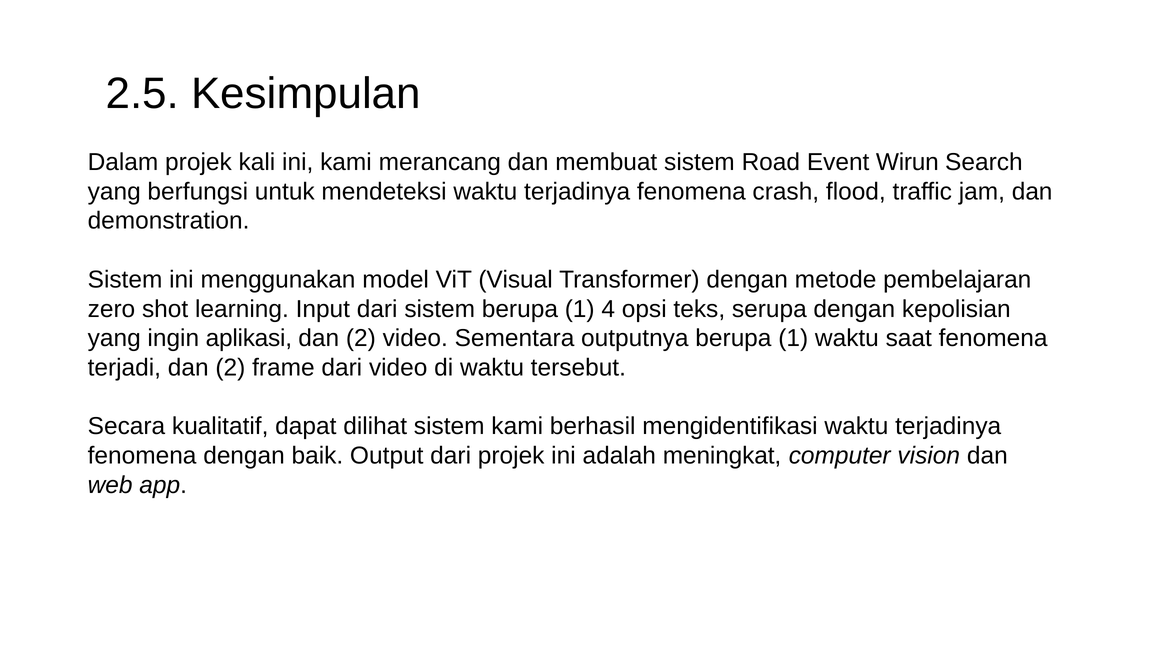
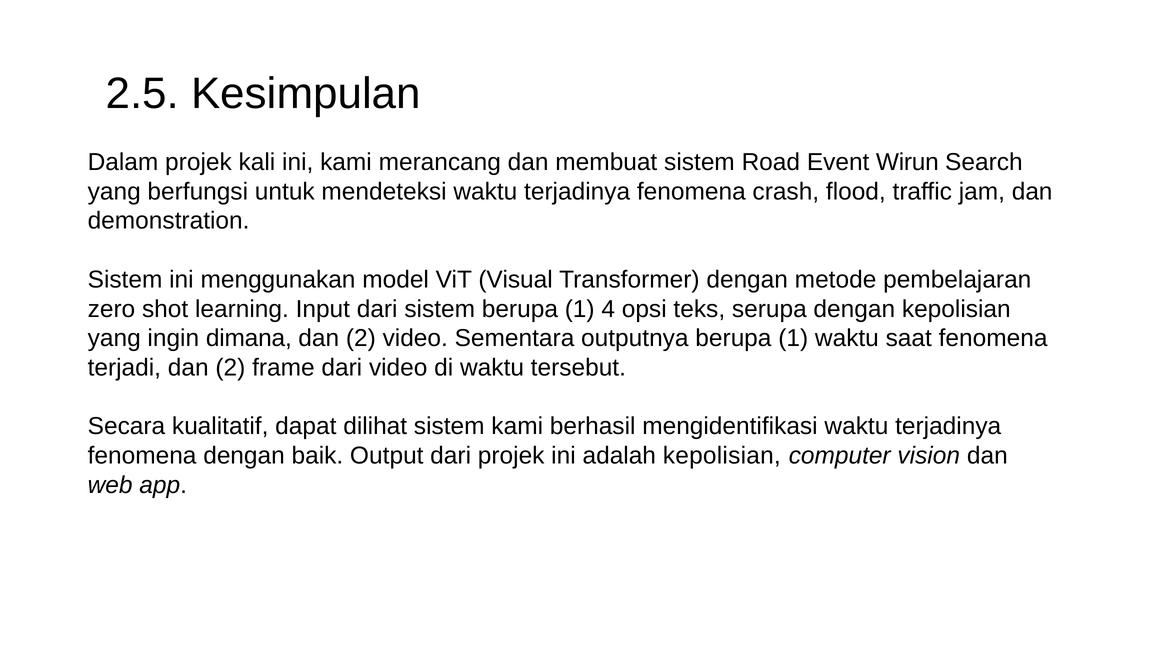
aplikasi: aplikasi -> dimana
adalah meningkat: meningkat -> kepolisian
